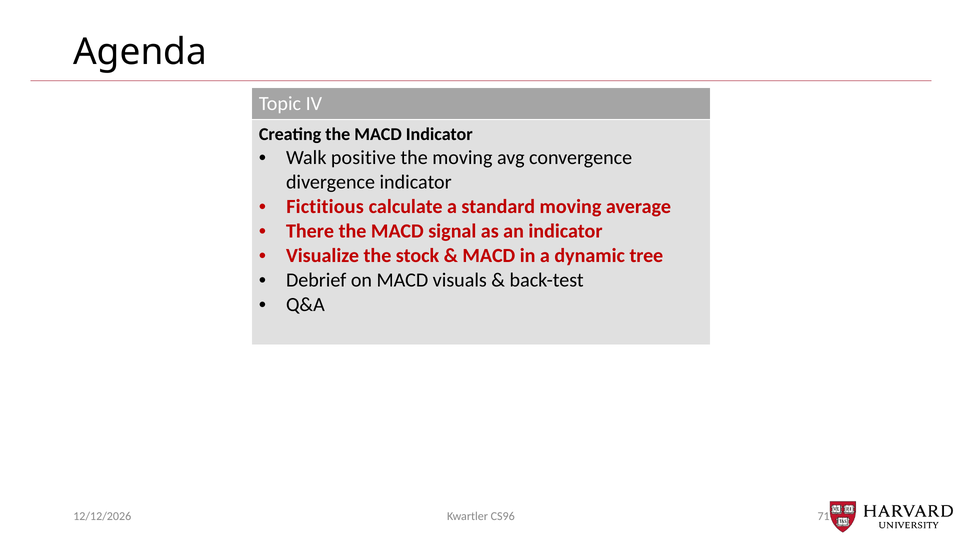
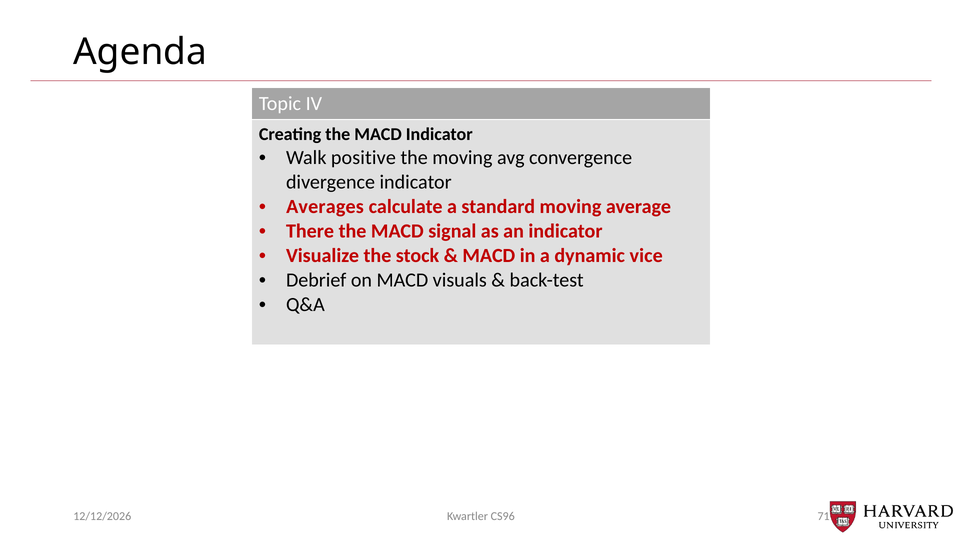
Fictitious: Fictitious -> Averages
tree: tree -> vice
